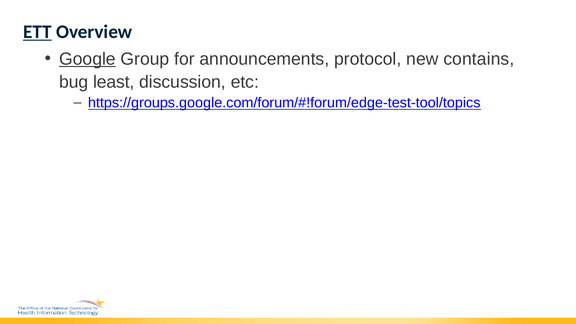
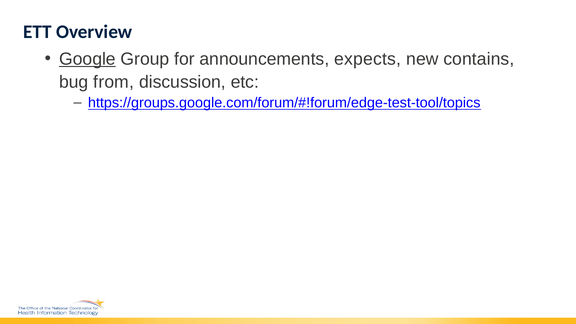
ETT underline: present -> none
protocol: protocol -> expects
least: least -> from
